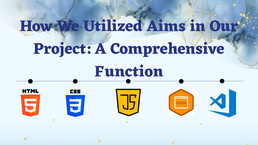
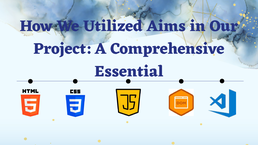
Function: Function -> Essential
